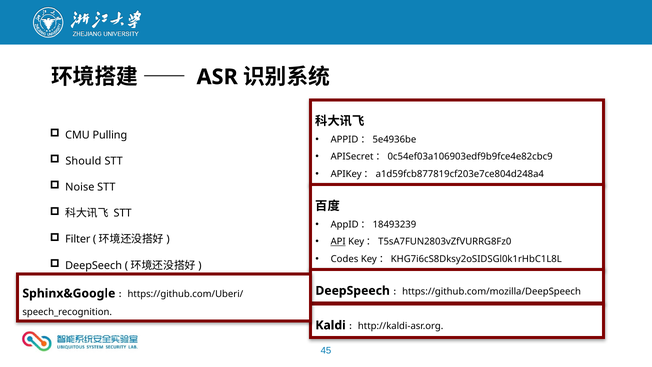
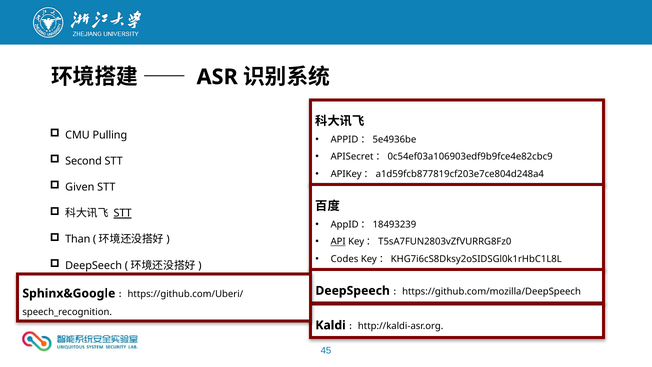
Should: Should -> Second
Noise: Noise -> Given
STT at (123, 213) underline: none -> present
Filter: Filter -> Than
